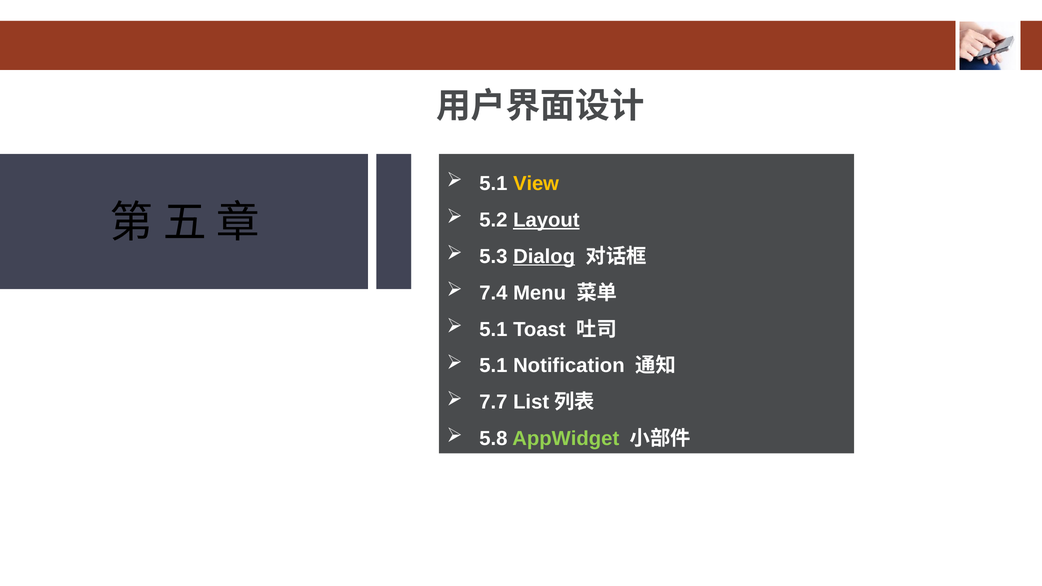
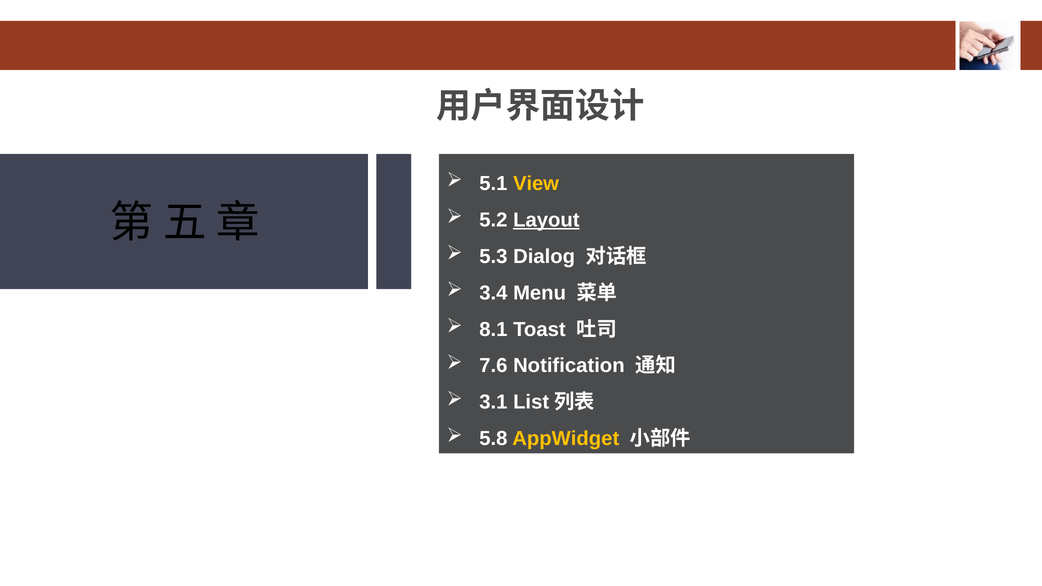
Dialog underline: present -> none
7.4: 7.4 -> 3.4
5.1 at (493, 329): 5.1 -> 8.1
5.1 at (493, 366): 5.1 -> 7.6
7.7: 7.7 -> 3.1
AppWidget colour: light green -> yellow
